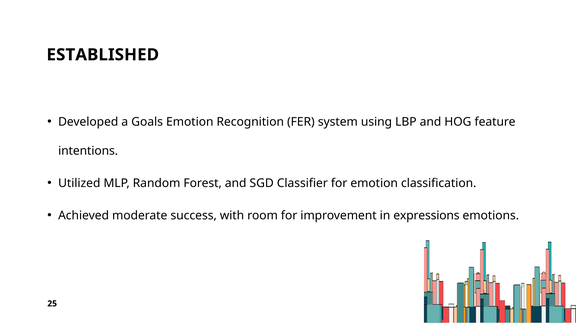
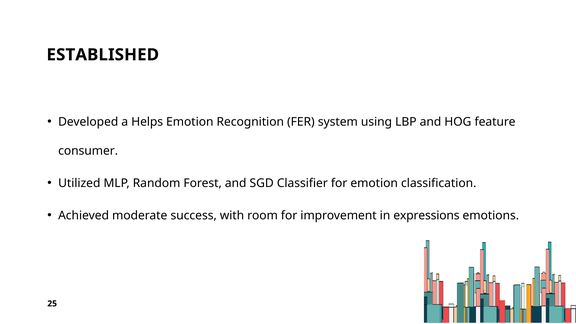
Goals: Goals -> Helps
intentions: intentions -> consumer
